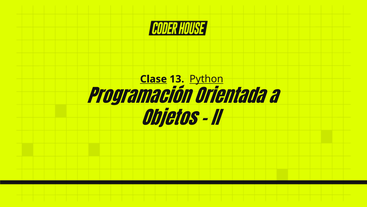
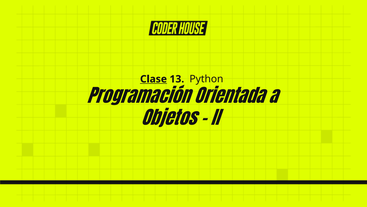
Python underline: present -> none
